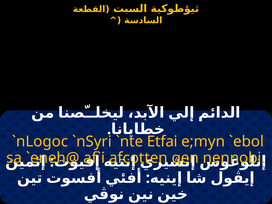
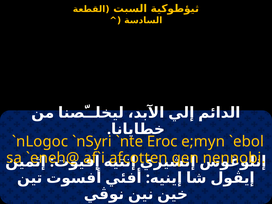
Etfai: Etfai -> Eroc
